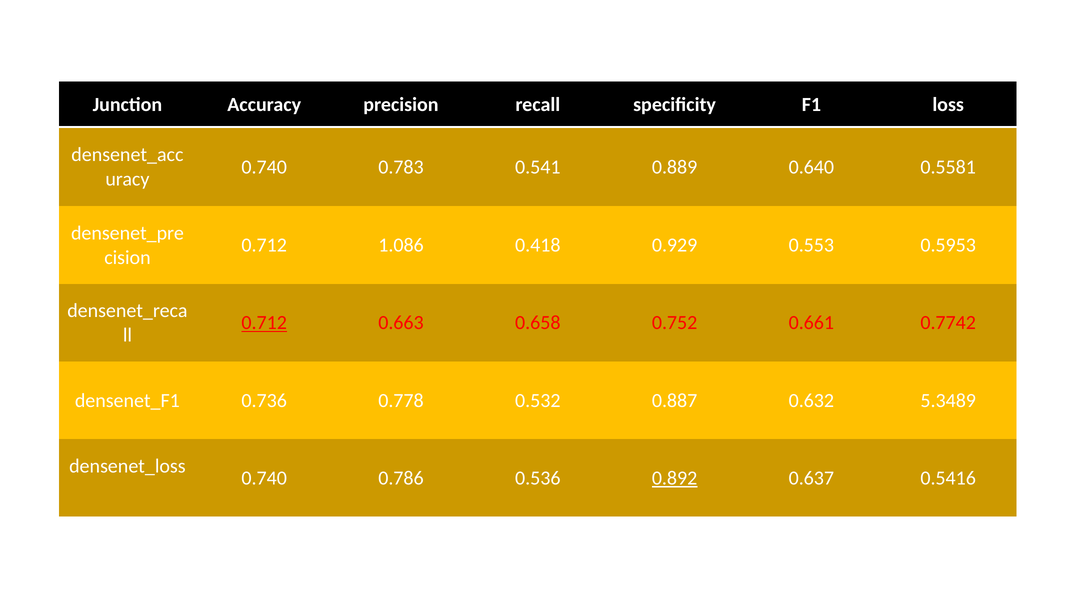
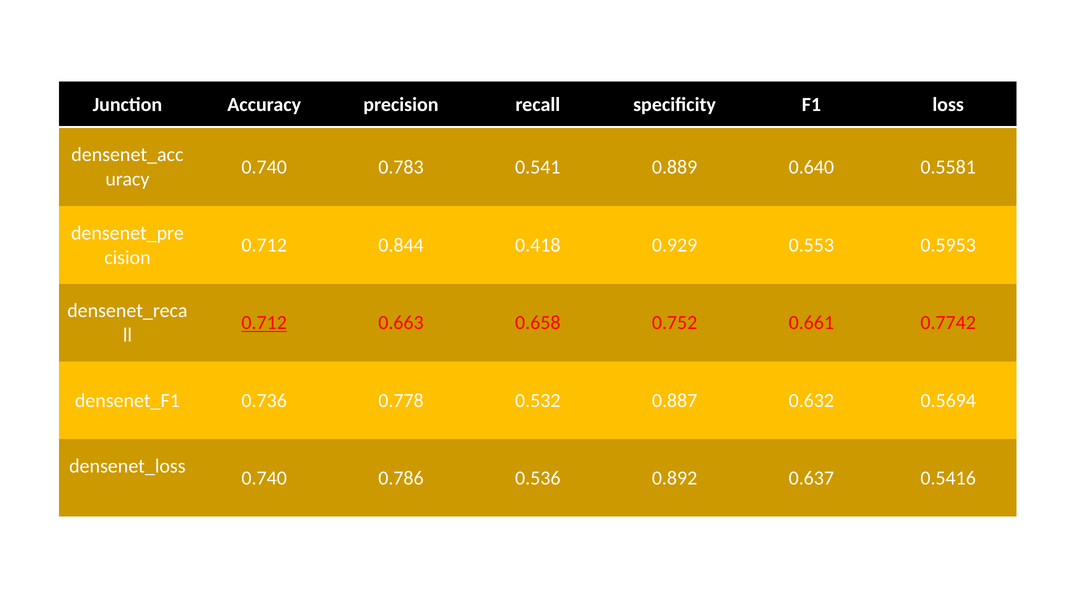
1.086: 1.086 -> 0.844
5.3489: 5.3489 -> 0.5694
0.892 underline: present -> none
